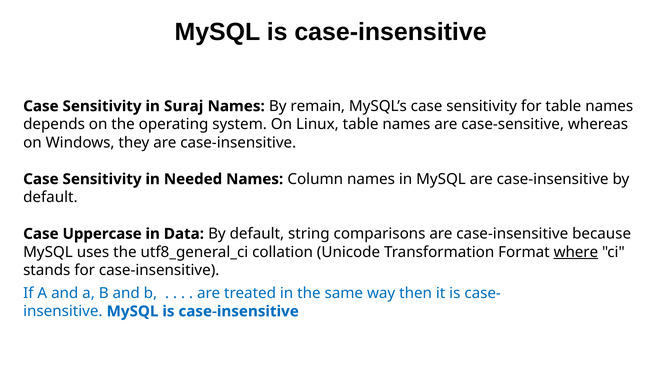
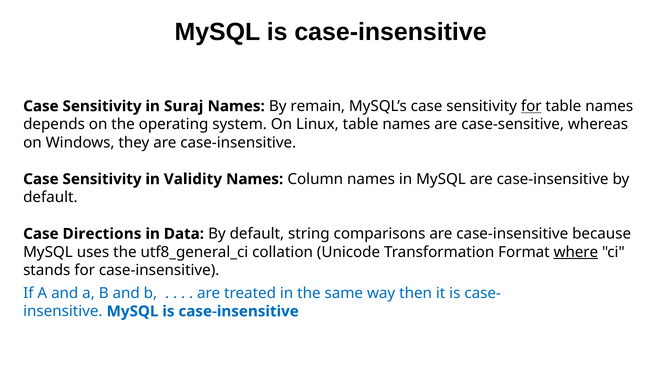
for at (531, 106) underline: none -> present
Needed: Needed -> Validity
Uppercase: Uppercase -> Directions
